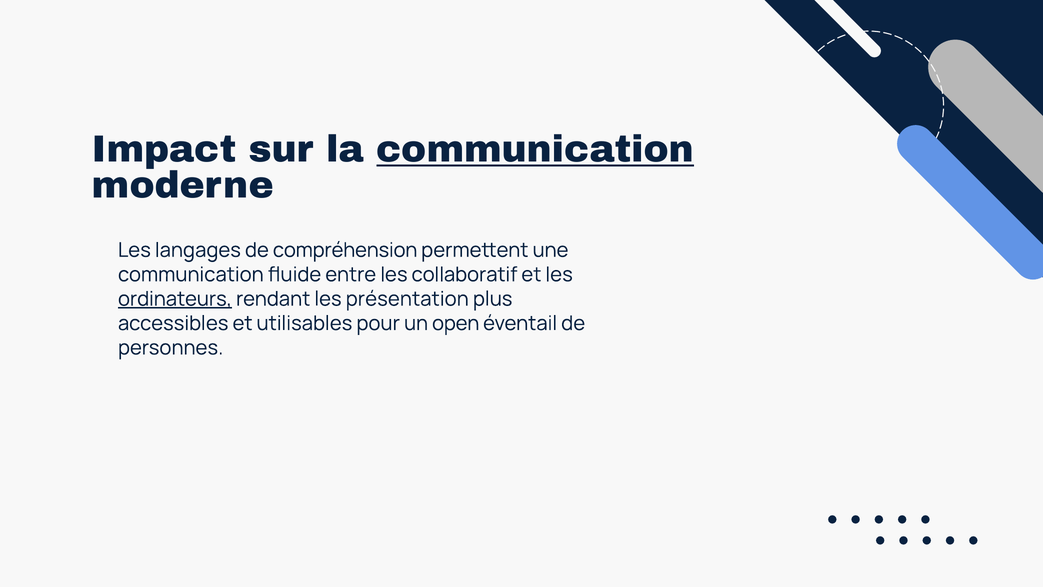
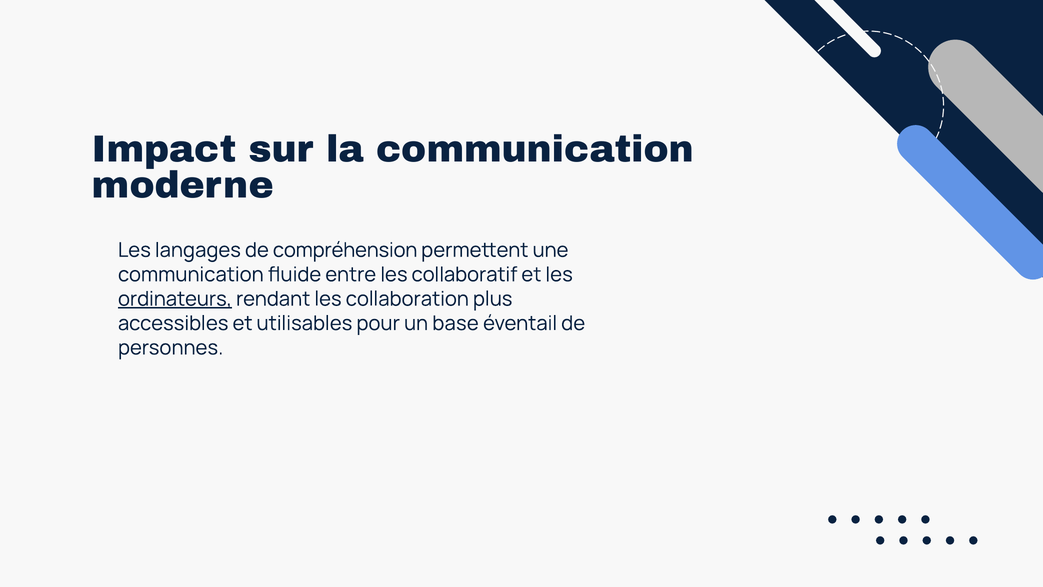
communication at (535, 149) underline: present -> none
présentation: présentation -> collaboration
open: open -> base
